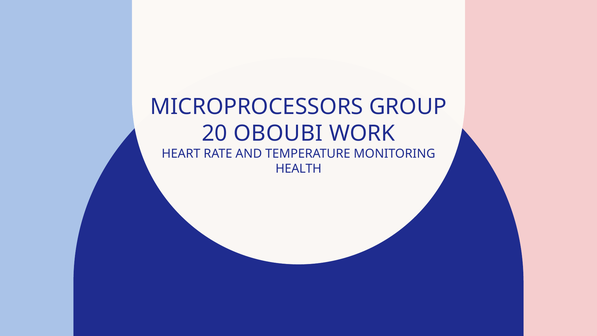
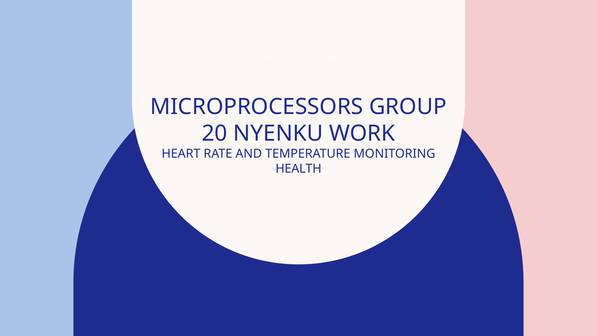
OBOUBI: OBOUBI -> NYENKU
